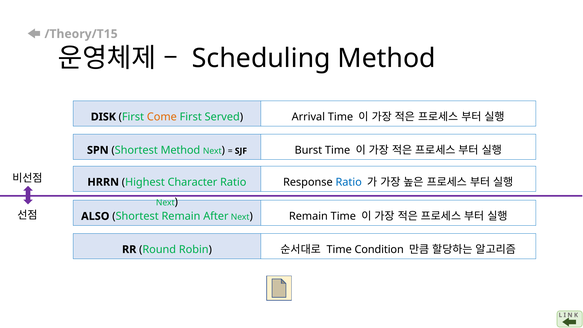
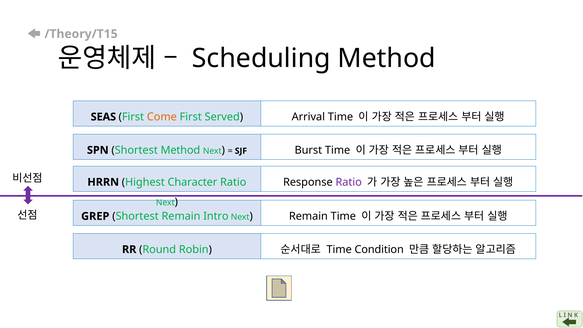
DISK: DISK -> SEAS
Ratio at (349, 182) colour: blue -> purple
ALSO: ALSO -> GREP
After: After -> Intro
